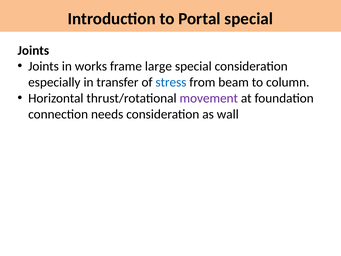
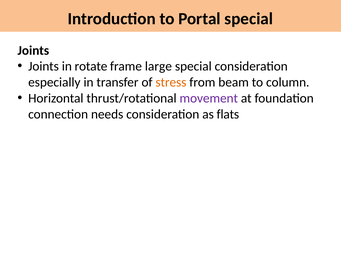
works: works -> rotate
stress colour: blue -> orange
wall: wall -> flats
